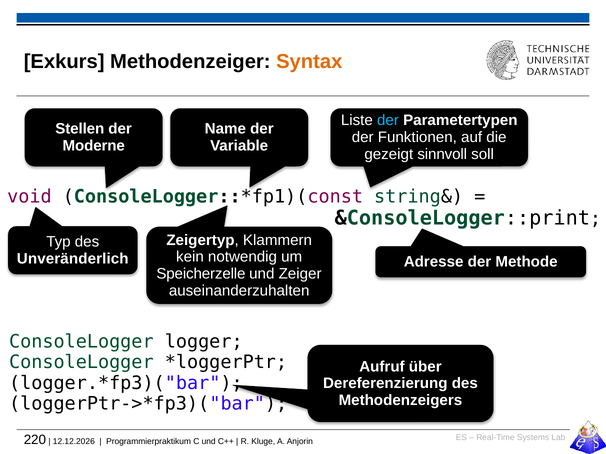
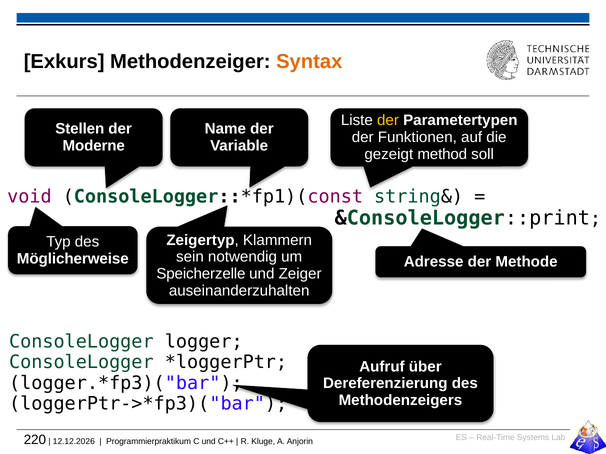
der at (388, 121) colour: light blue -> yellow
sinnvoll: sinnvoll -> method
kein: kein -> sein
Unveränderlich: Unveränderlich -> Möglicherweise
